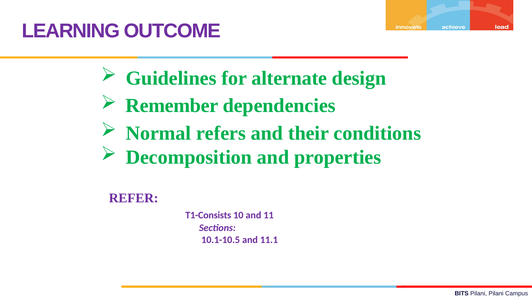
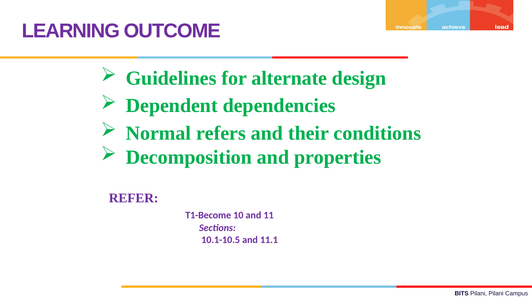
Remember: Remember -> Dependent
T1-Consists: T1-Consists -> T1-Become
